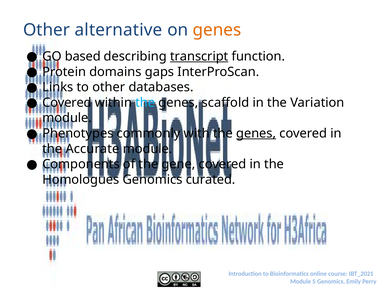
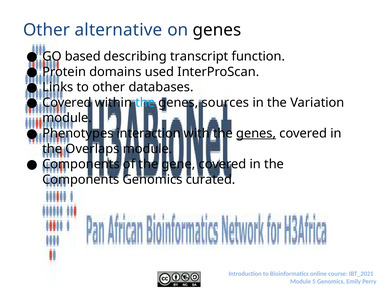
genes at (217, 30) colour: orange -> black
transcript underline: present -> none
gaps: gaps -> used
scaffold: scaffold -> sources
commonly: commonly -> interaction
Accurate: Accurate -> Overlaps
Homologues at (81, 180): Homologues -> Components
